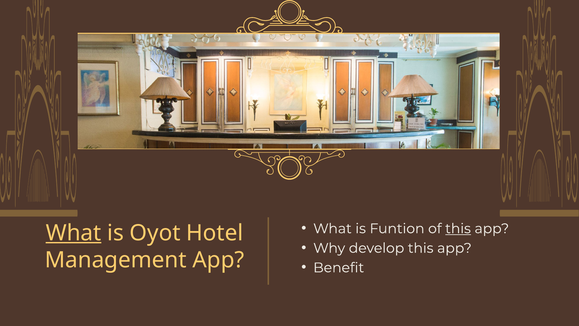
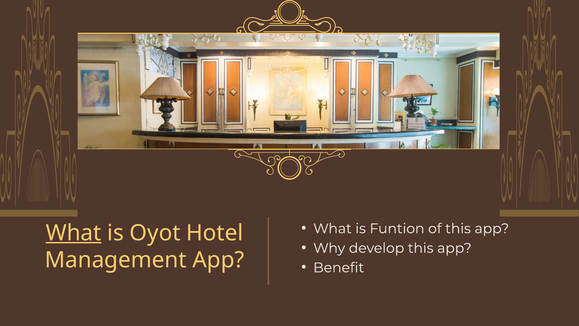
this at (458, 228) underline: present -> none
